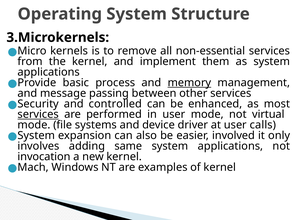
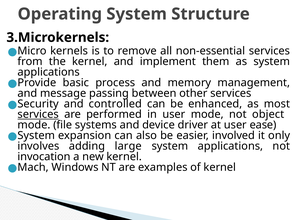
memory underline: present -> none
virtual: virtual -> object
calls: calls -> ease
same: same -> large
